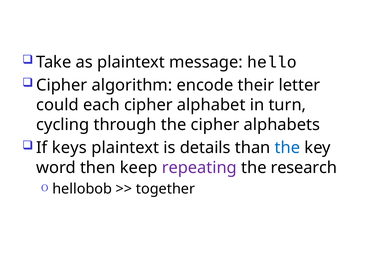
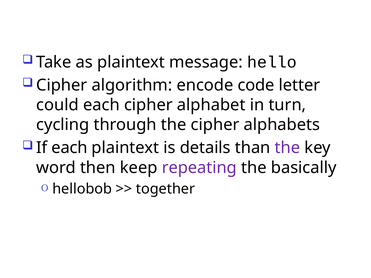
their: their -> code
If keys: keys -> each
the at (287, 148) colour: blue -> purple
research: research -> basically
